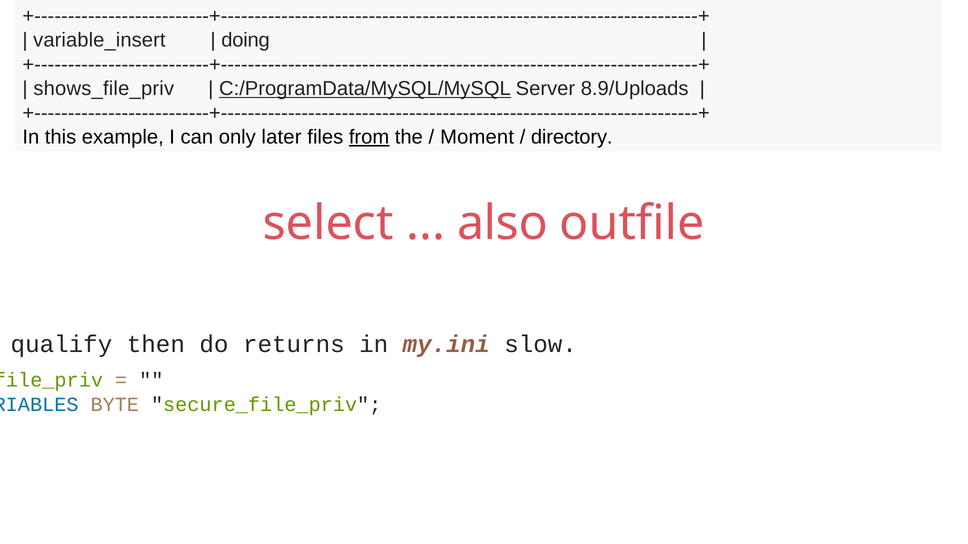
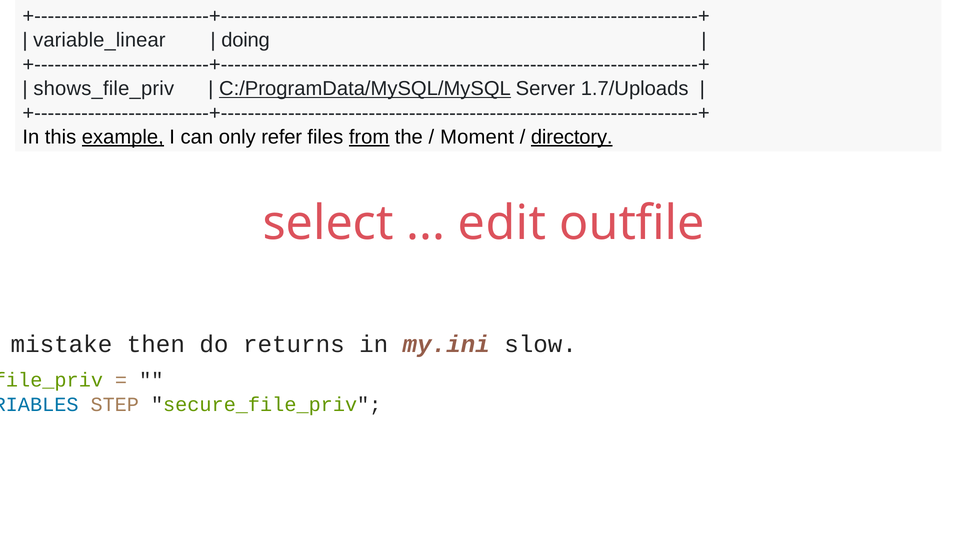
variable_insert: variable_insert -> variable_linear
8.9/Uploads: 8.9/Uploads -> 1.7/Uploads
example underline: none -> present
later: later -> refer
directory underline: none -> present
also: also -> edit
qualify: qualify -> mistake
BYTE: BYTE -> STEP
